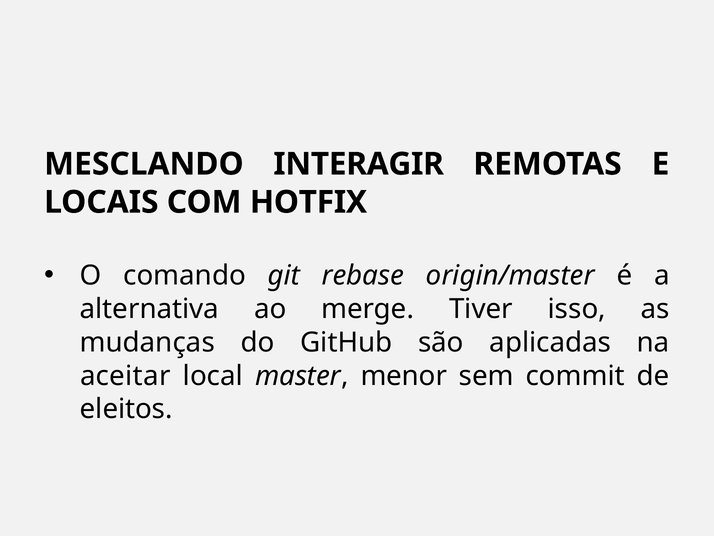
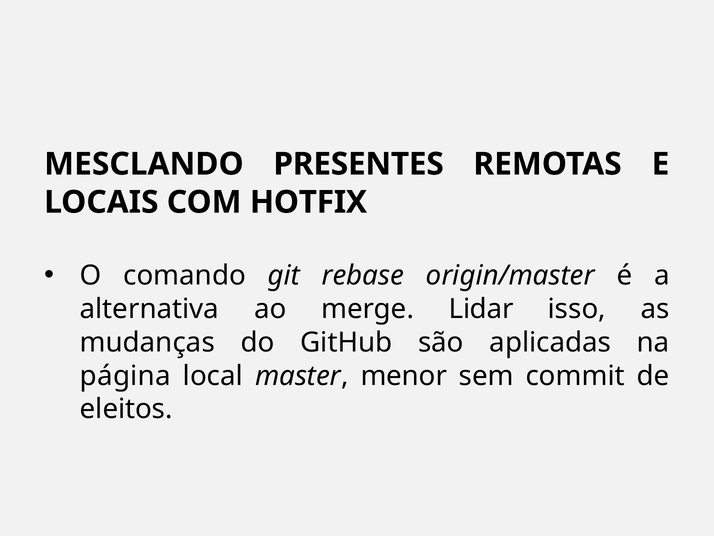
INTERAGIR: INTERAGIR -> PRESENTES
Tiver: Tiver -> Lidar
aceitar: aceitar -> página
